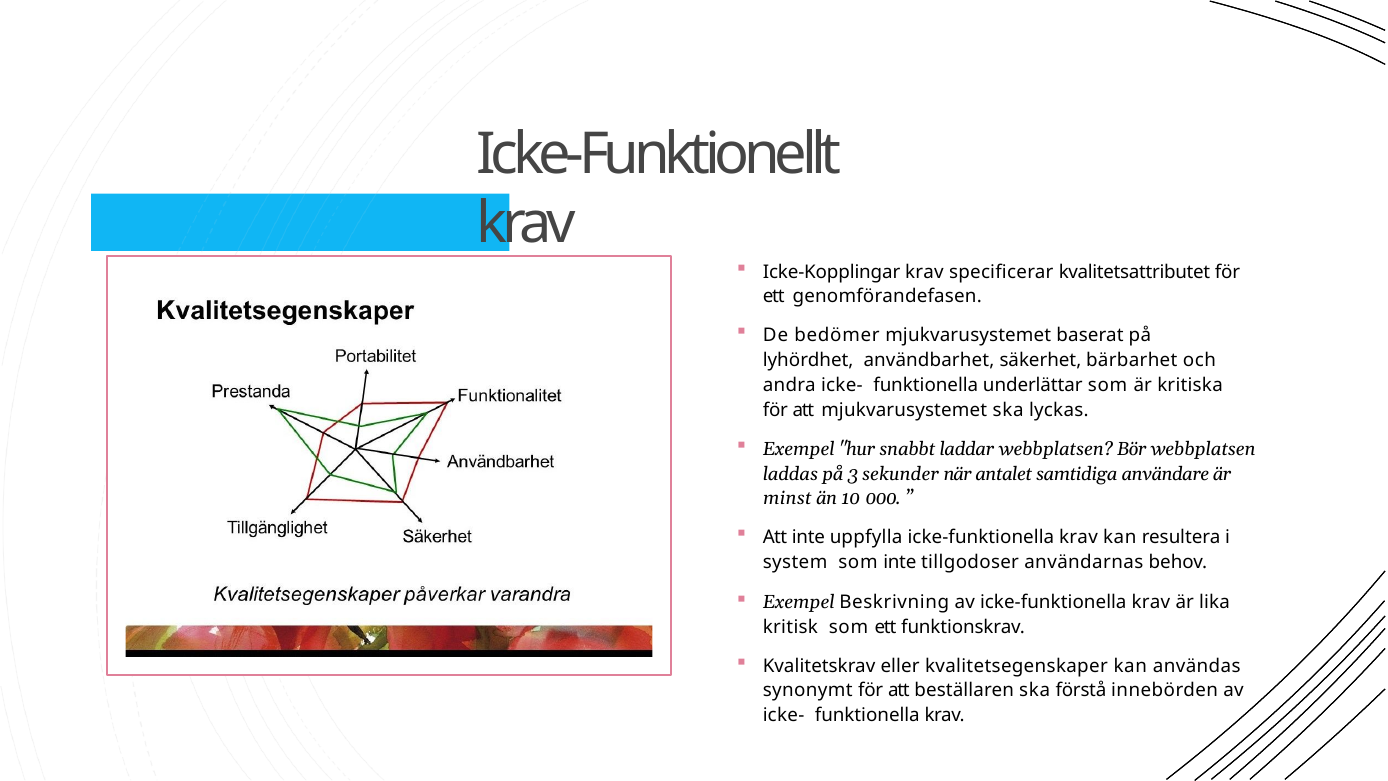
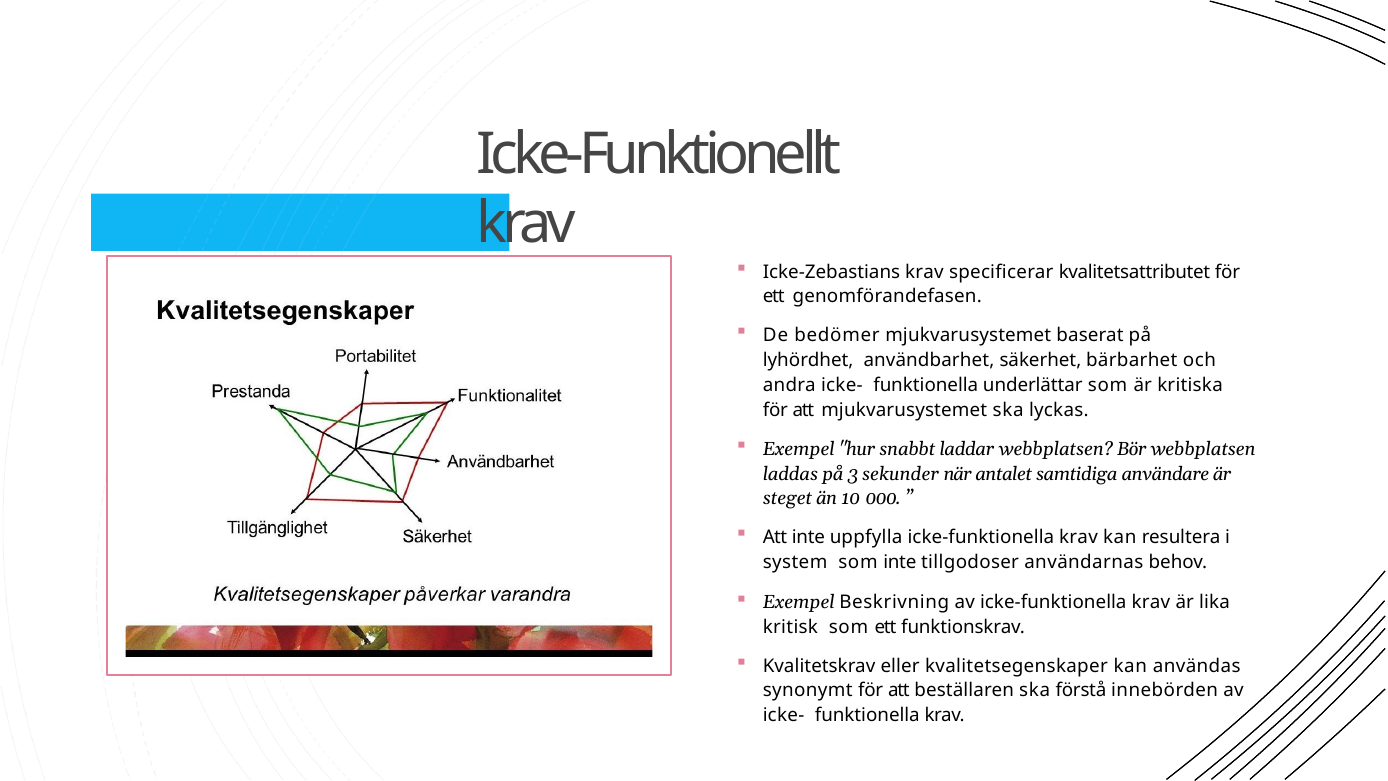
Icke-Kopplingar: Icke-Kopplingar -> Icke-Zebastians
minst: minst -> steget
